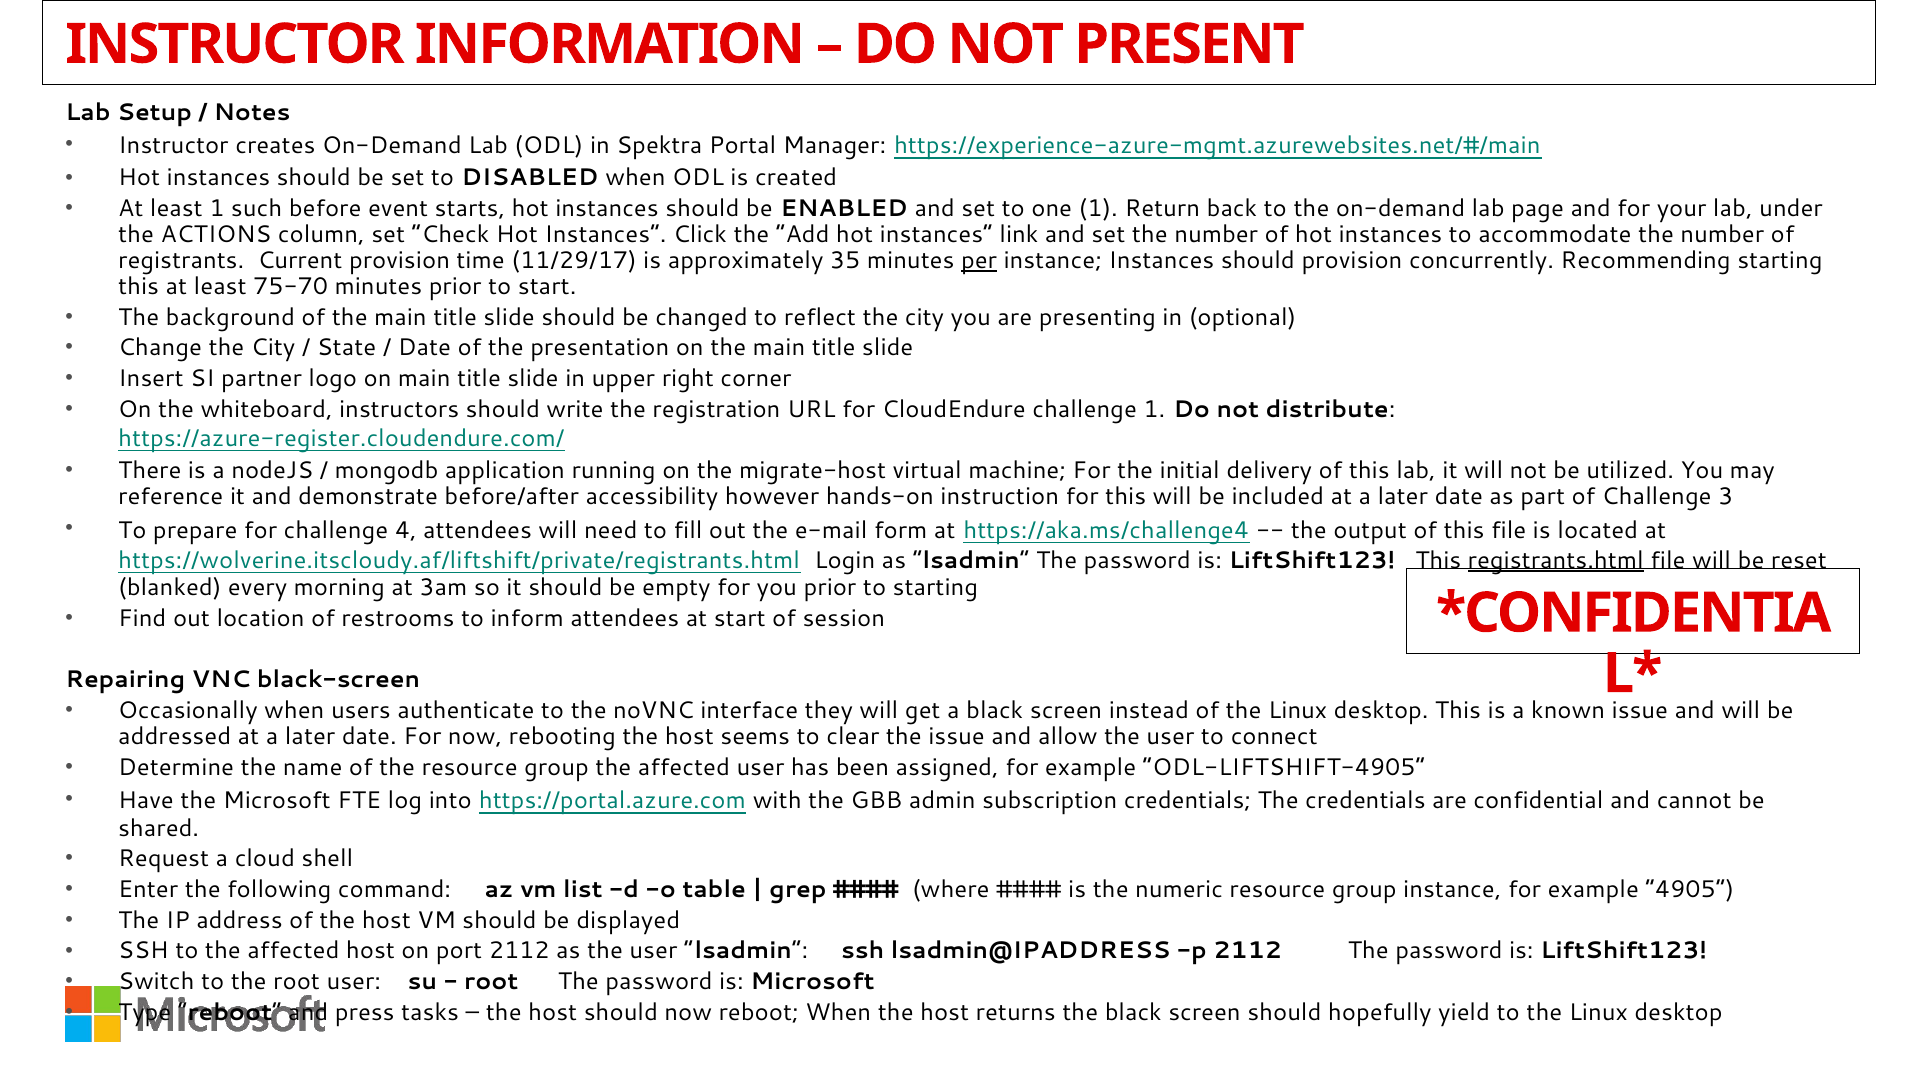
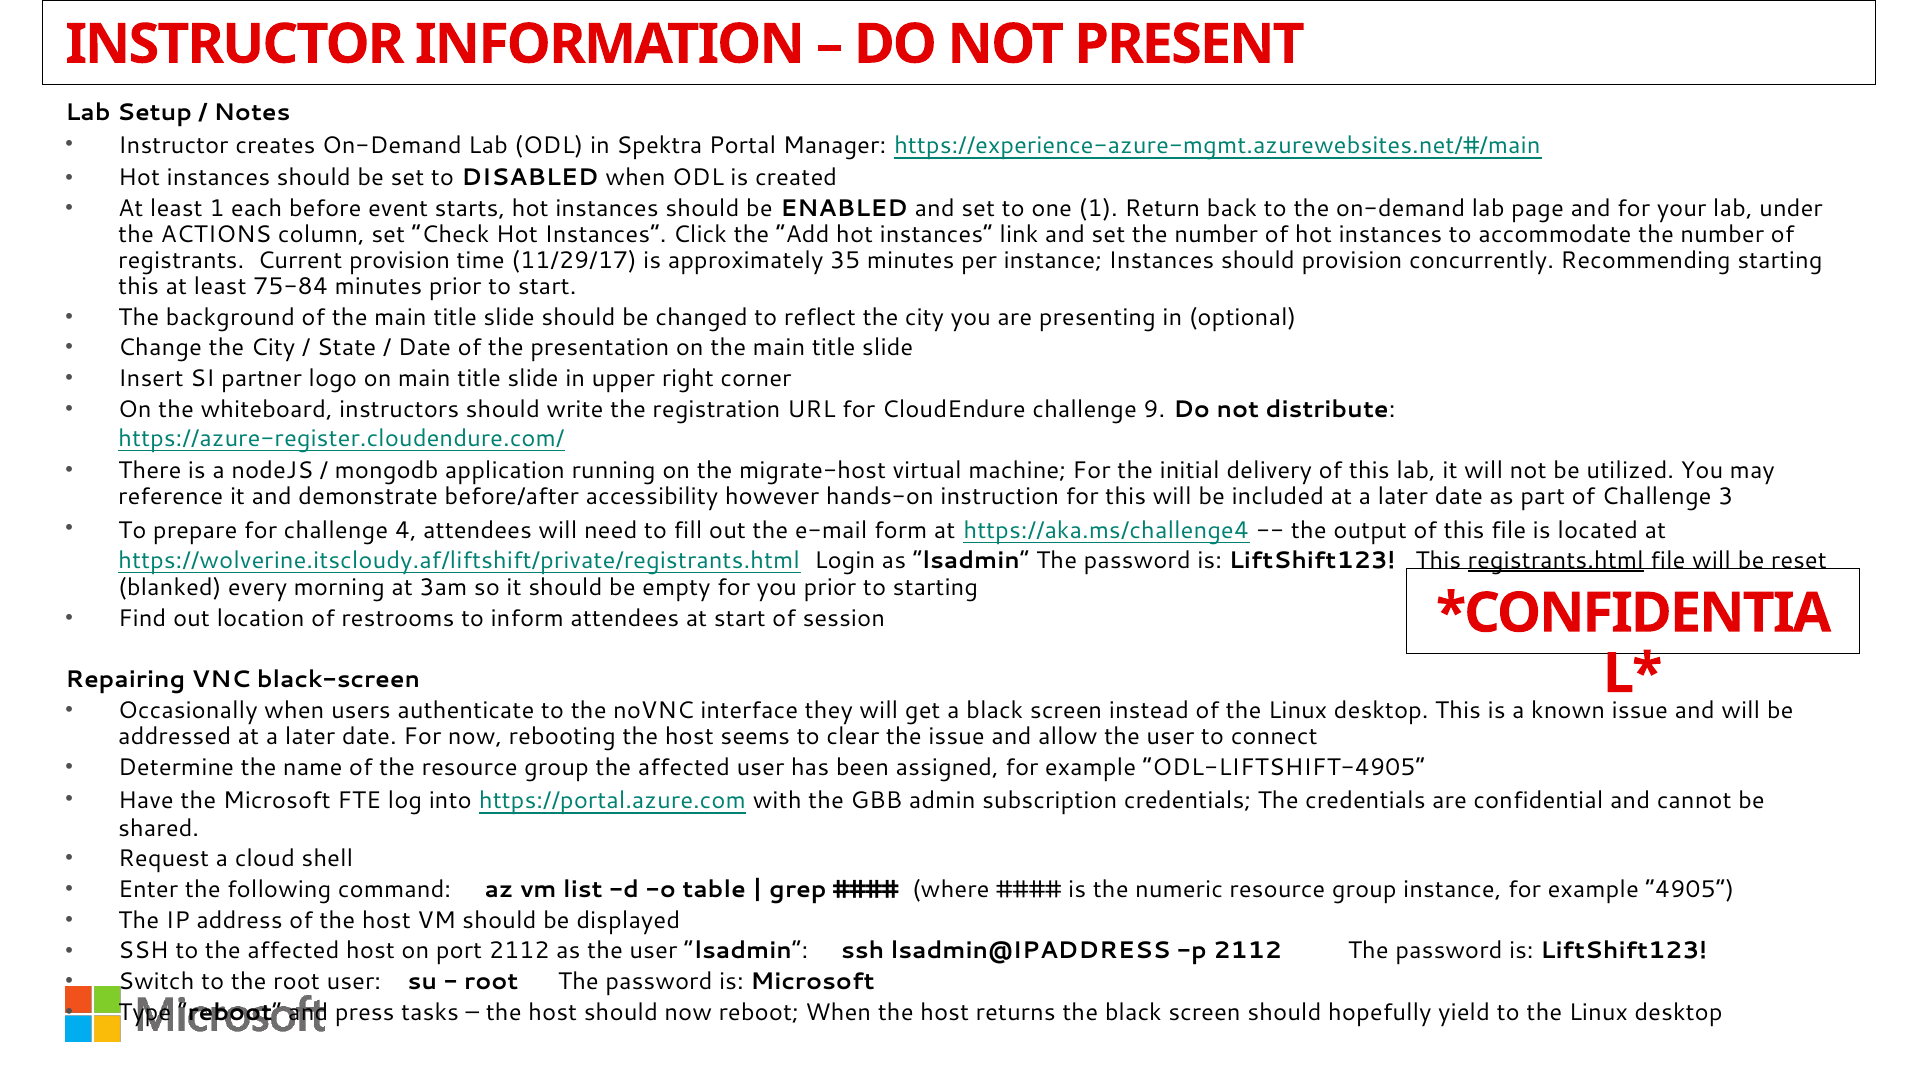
such: such -> each
per underline: present -> none
75-70: 75-70 -> 75-84
challenge 1: 1 -> 9
